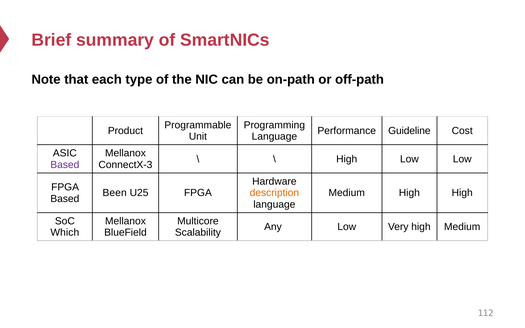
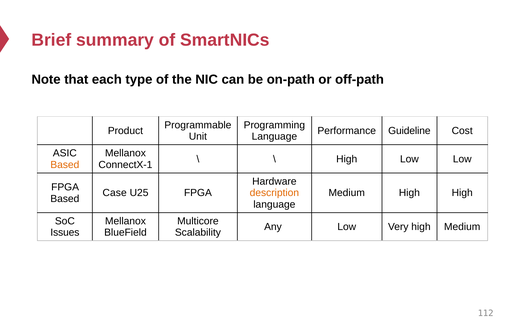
Based at (65, 165) colour: purple -> orange
ConnectX-3: ConnectX-3 -> ConnectX-1
Been: Been -> Case
Which: Which -> Issues
